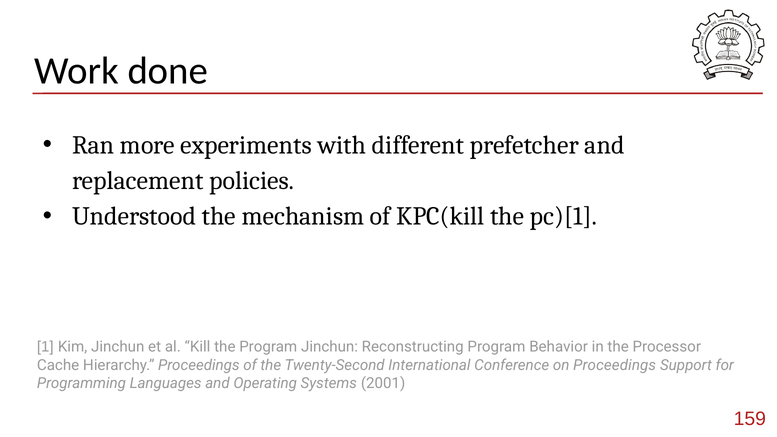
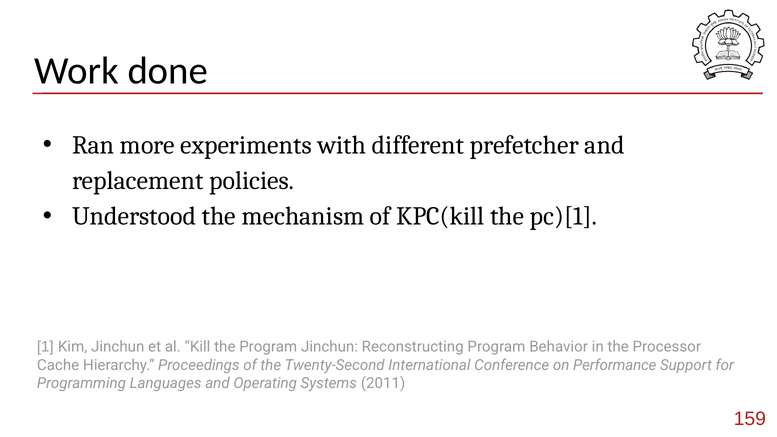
on Proceedings: Proceedings -> Performance
2001: 2001 -> 2011
